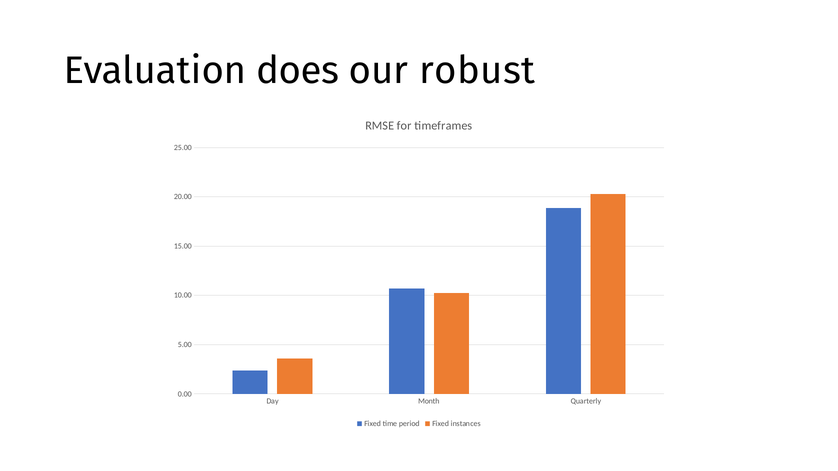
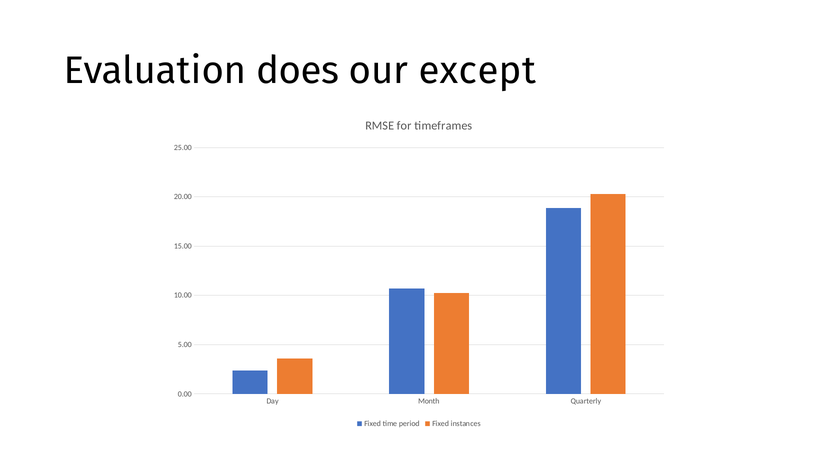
robust: robust -> except
